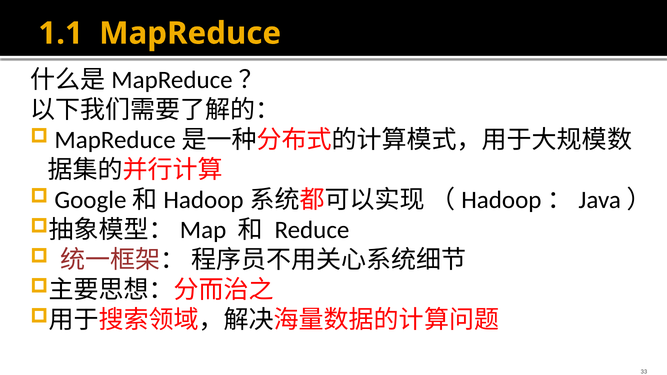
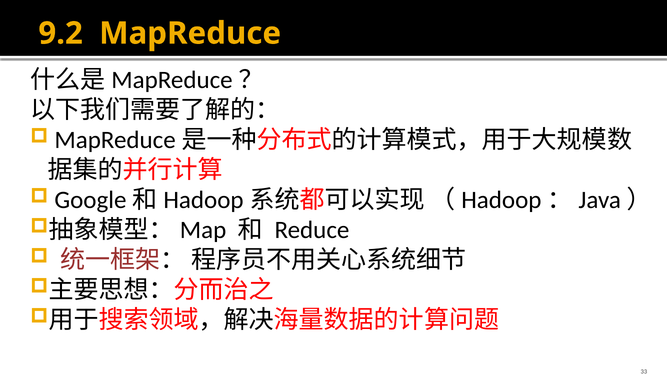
1.1: 1.1 -> 9.2
